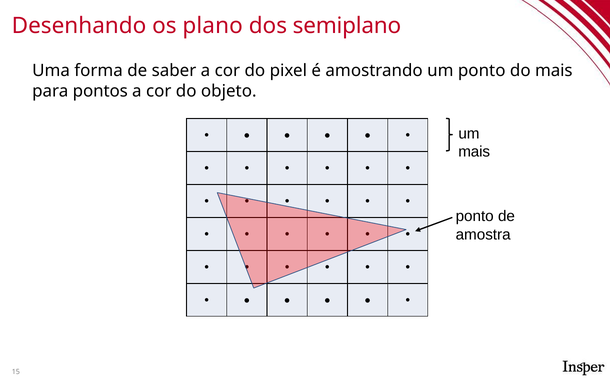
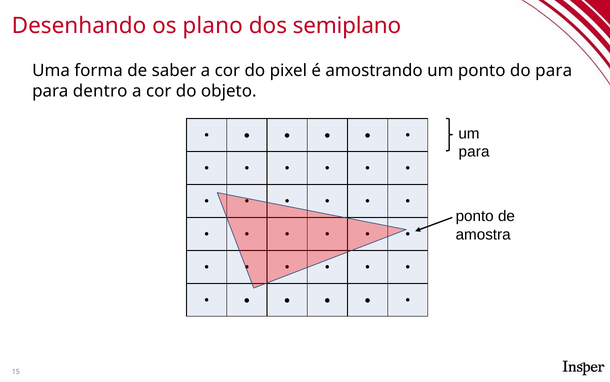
do mais: mais -> para
pontos: pontos -> dentro
mais at (474, 152): mais -> para
